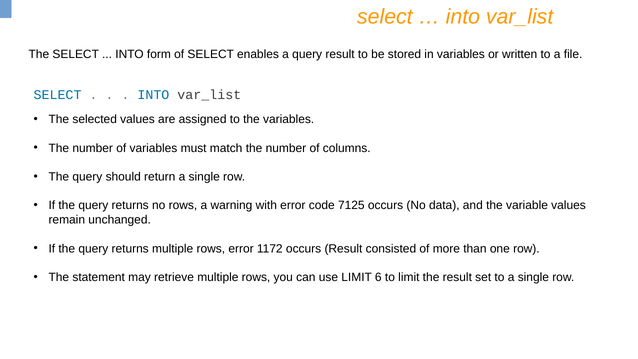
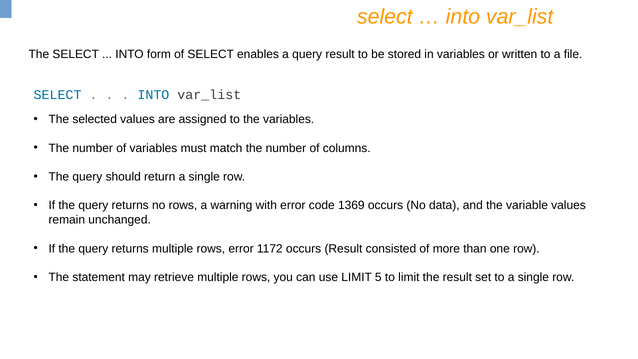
7125: 7125 -> 1369
6: 6 -> 5
